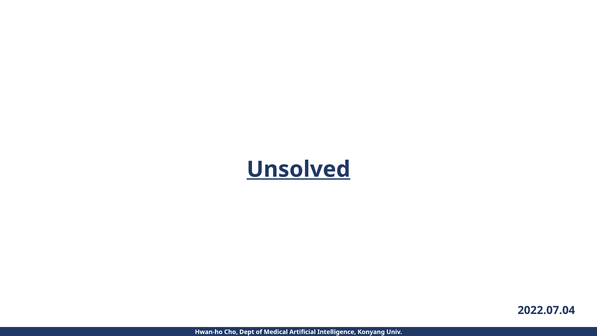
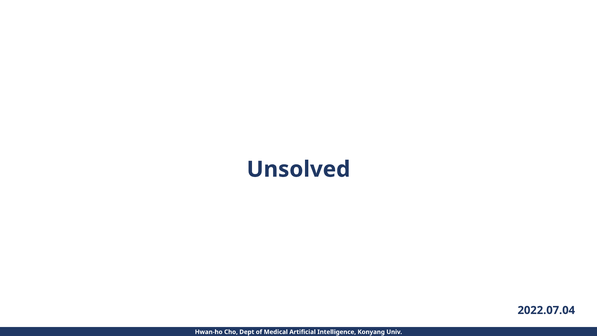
Unsolved underline: present -> none
